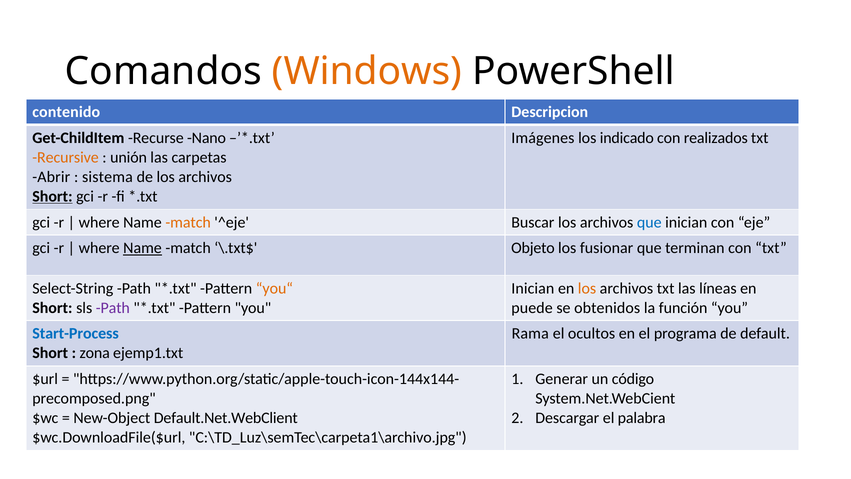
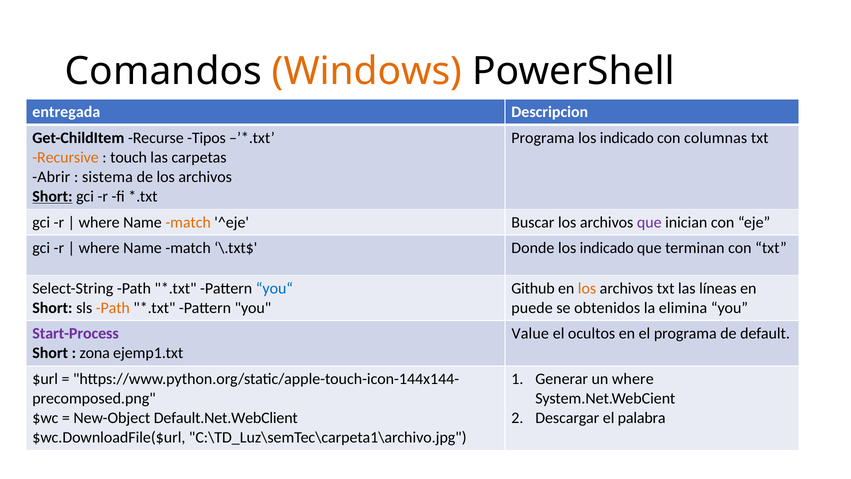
contenido: contenido -> entregada
Nano: Nano -> Tipos
Imágenes at (543, 138): Imágenes -> Programa
realizados: realizados -> columnas
unión: unión -> touch
que at (649, 222) colour: blue -> purple
Name at (143, 248) underline: present -> none
Objeto: Objeto -> Donde
fusionar at (607, 248): fusionar -> indicado
you“ colour: orange -> blue
Inician at (533, 288): Inician -> Github
Path at (113, 308) colour: purple -> orange
función: función -> elimina
Start-Process colour: blue -> purple
Rama: Rama -> Value
un código: código -> where
